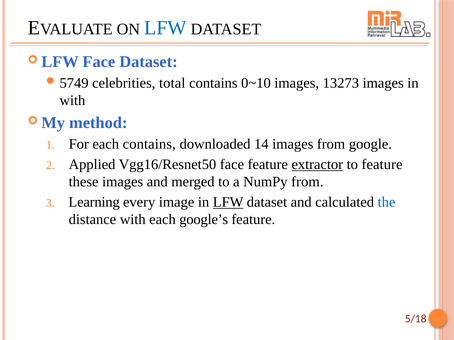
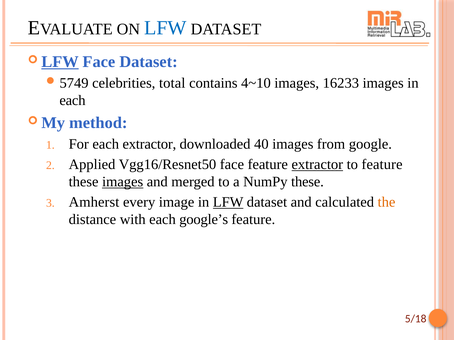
LFW at (60, 62) underline: none -> present
0~10: 0~10 -> 4~10
13273: 13273 -> 16233
with at (72, 101): with -> each
each contains: contains -> extractor
14: 14 -> 40
images at (123, 182) underline: none -> present
NumPy from: from -> these
Learning: Learning -> Amherst
the colour: blue -> orange
